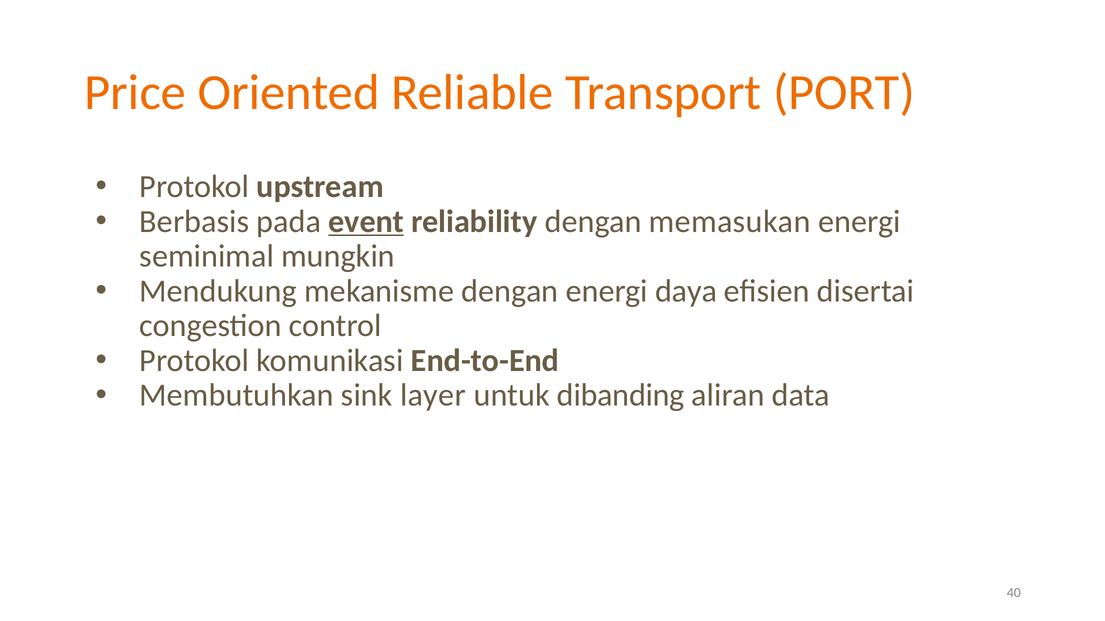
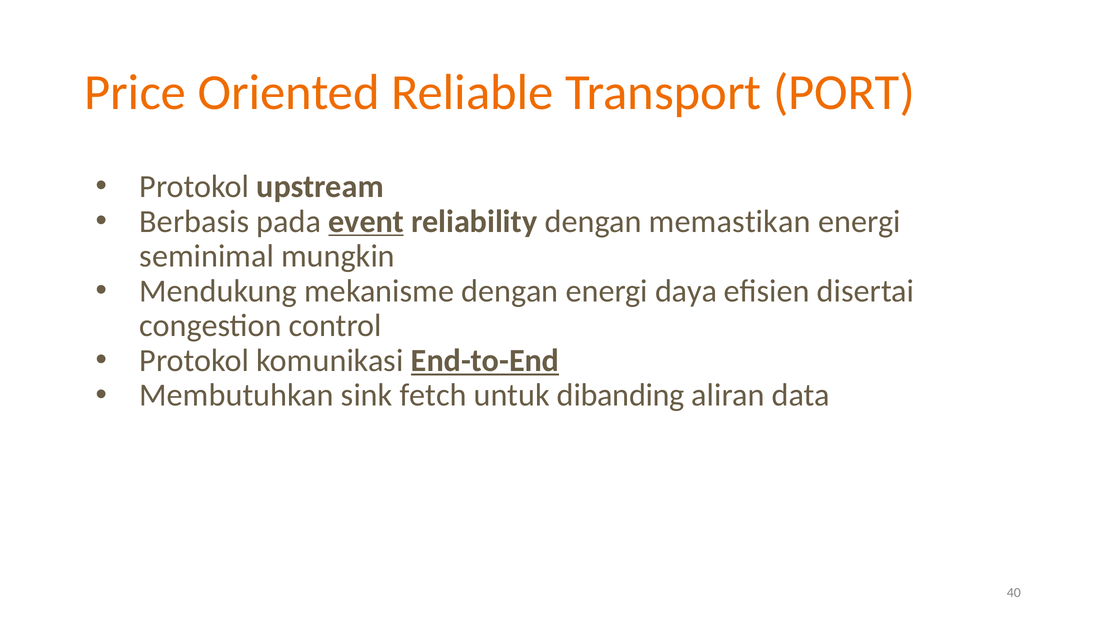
memasukan: memasukan -> memastikan
End-to-End underline: none -> present
layer: layer -> fetch
